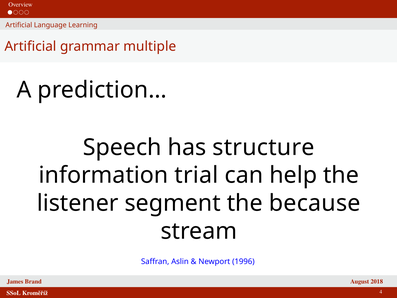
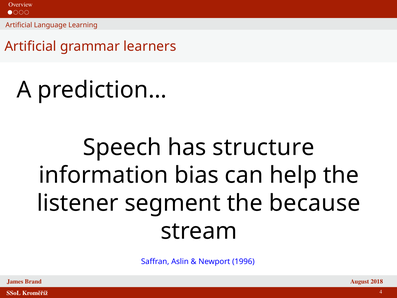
multiple: multiple -> learners
trial: trial -> bias
